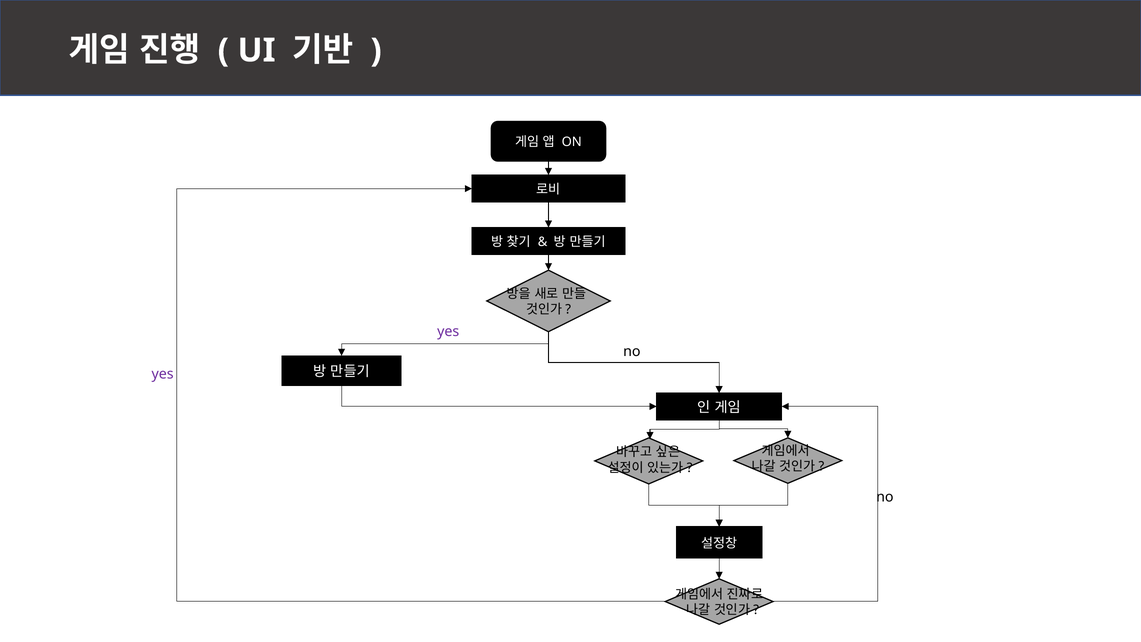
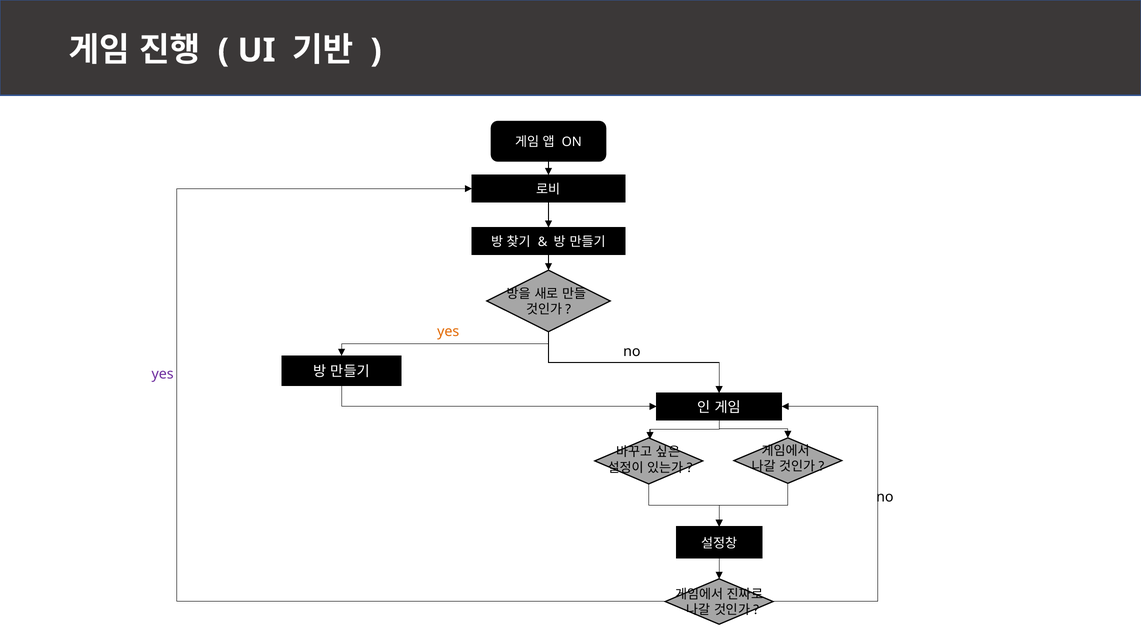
yes at (448, 331) colour: purple -> orange
